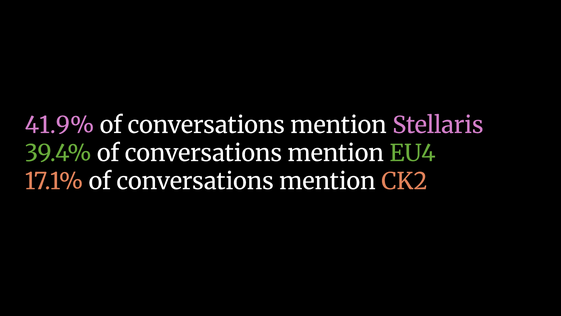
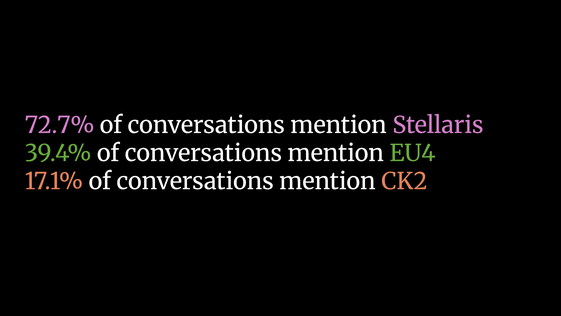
41.9%: 41.9% -> 72.7%
